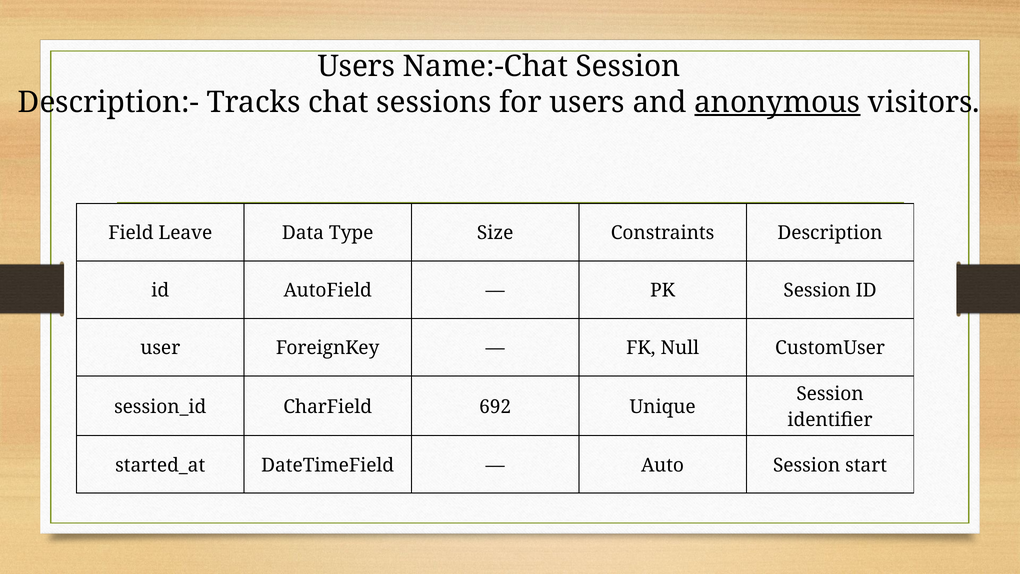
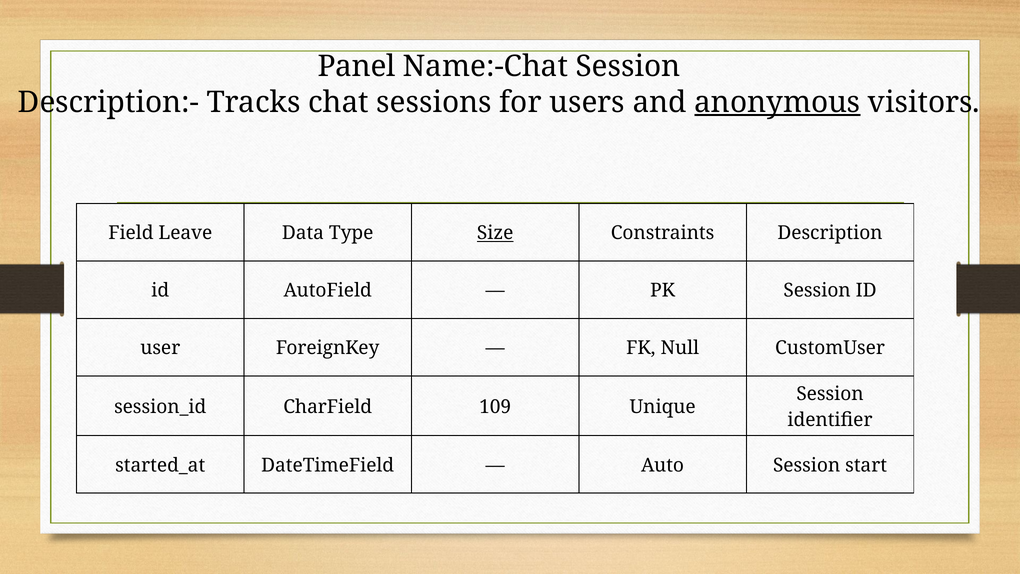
Users at (356, 67): Users -> Panel
Size underline: none -> present
692: 692 -> 109
